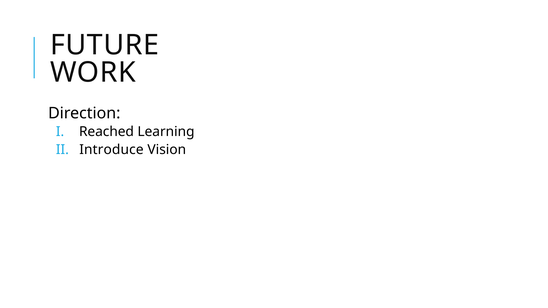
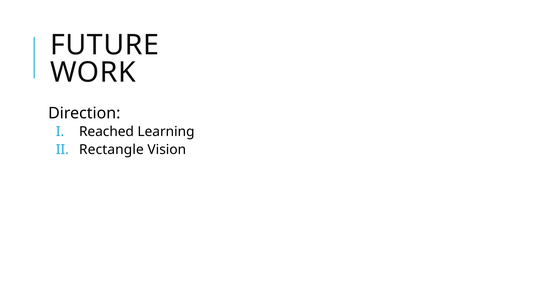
Introduce: Introduce -> Rectangle
